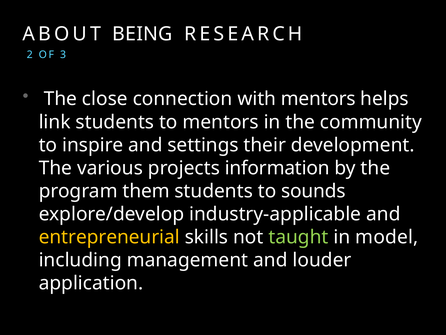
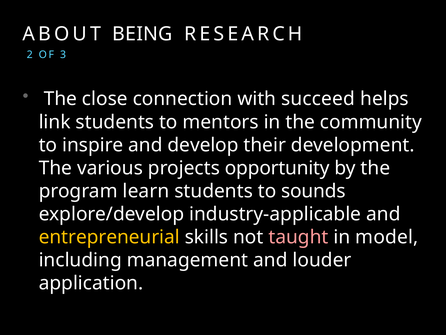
with mentors: mentors -> succeed
settings: settings -> develop
information: information -> opportunity
them: them -> learn
taught colour: light green -> pink
